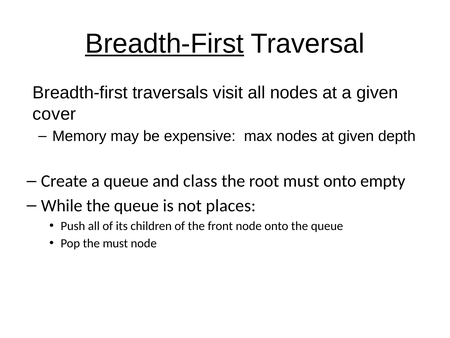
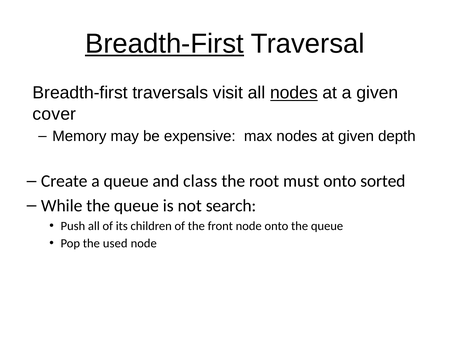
nodes at (294, 93) underline: none -> present
empty: empty -> sorted
places: places -> search
the must: must -> used
